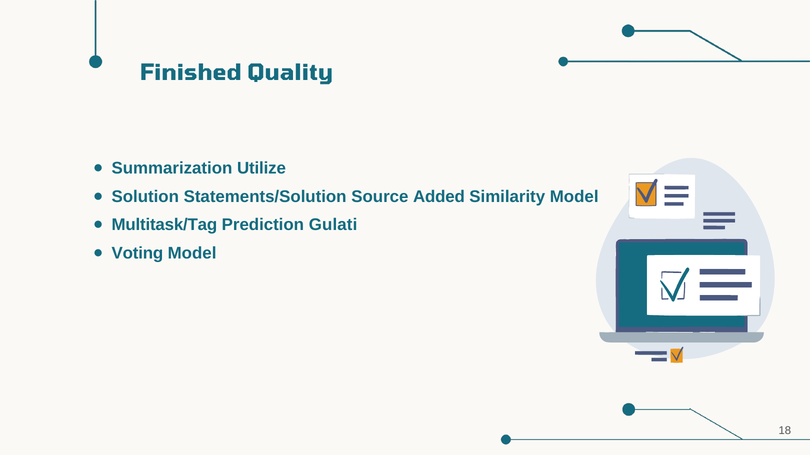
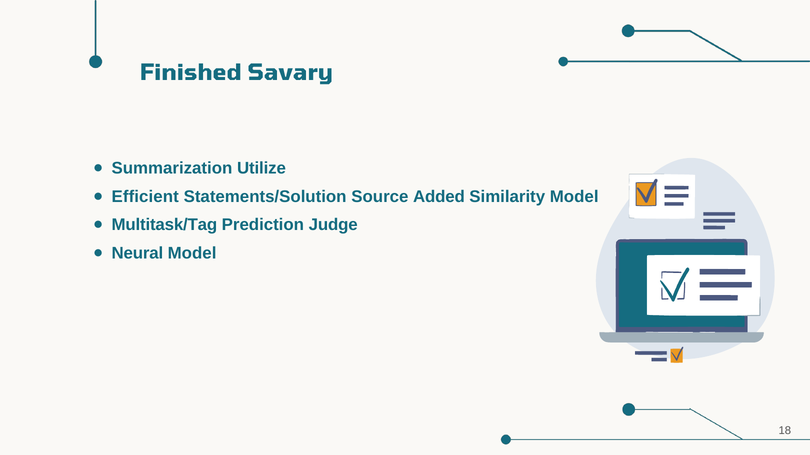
Quality: Quality -> Savary
Solution: Solution -> Efficient
Gulati: Gulati -> Judge
Voting: Voting -> Neural
